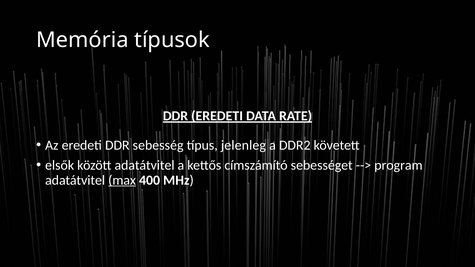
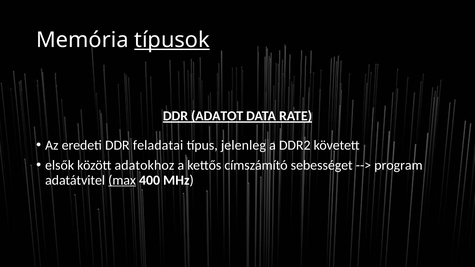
típusok underline: none -> present
DDR EREDETI: EREDETI -> ADATOT
sebesség: sebesség -> feladatai
között adatátvitel: adatátvitel -> adatokhoz
